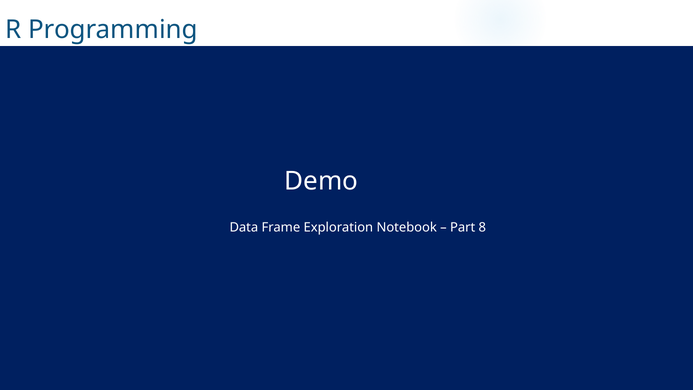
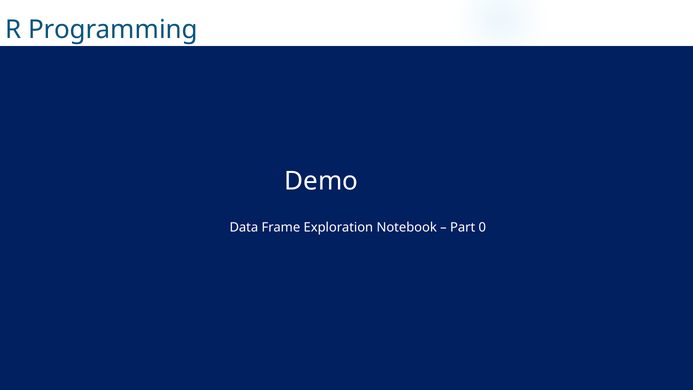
8: 8 -> 0
